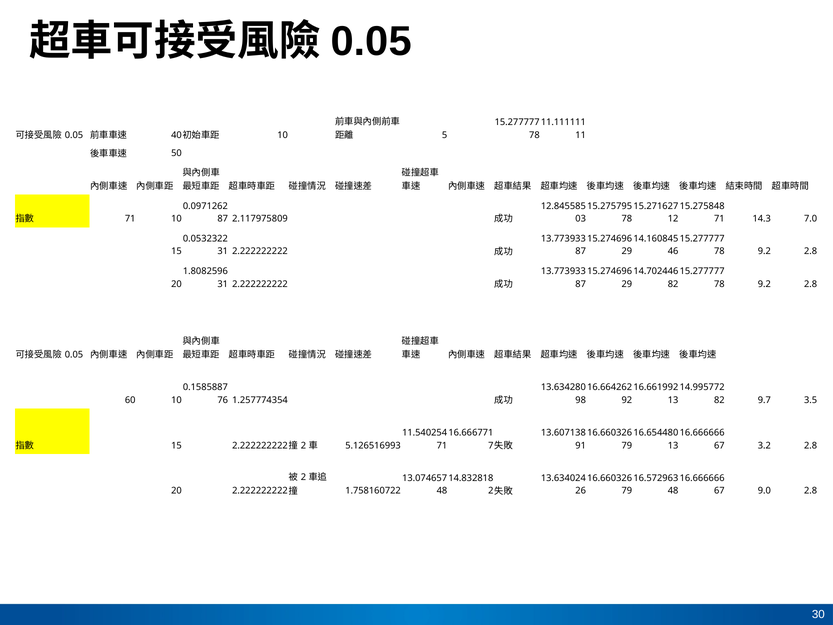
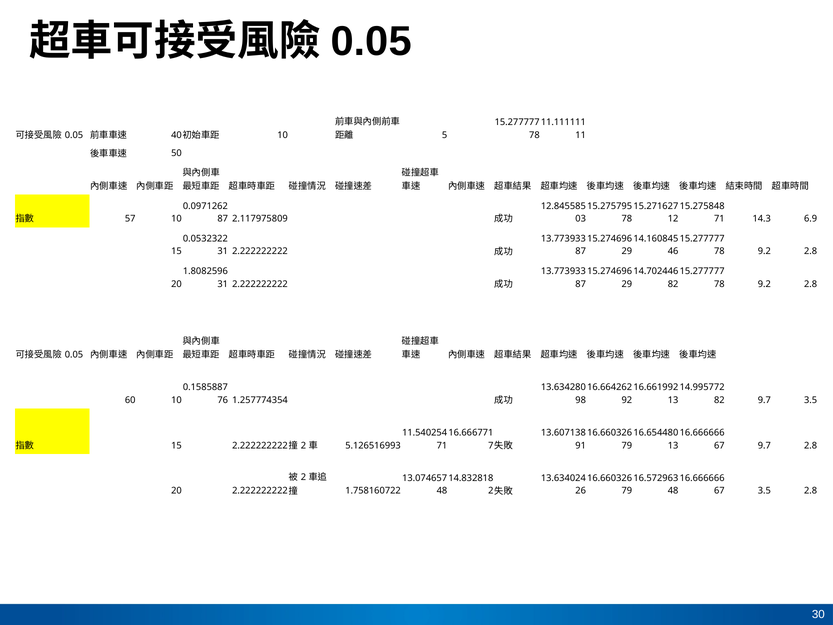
71 at (130, 219): 71 -> 57
7.0: 7.0 -> 6.9
3.2 at (764, 445): 3.2 -> 9.7
9.0 at (764, 491): 9.0 -> 3.5
